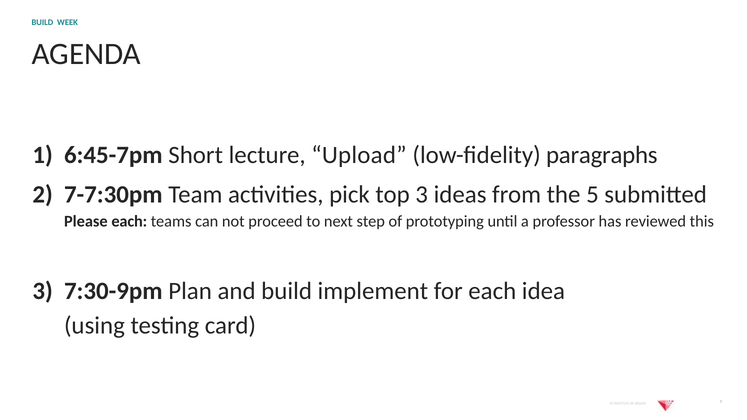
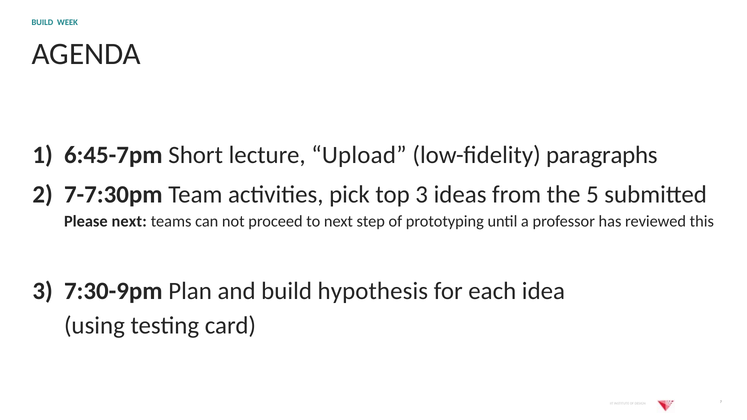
Please each: each -> next
implement: implement -> hypothesis
